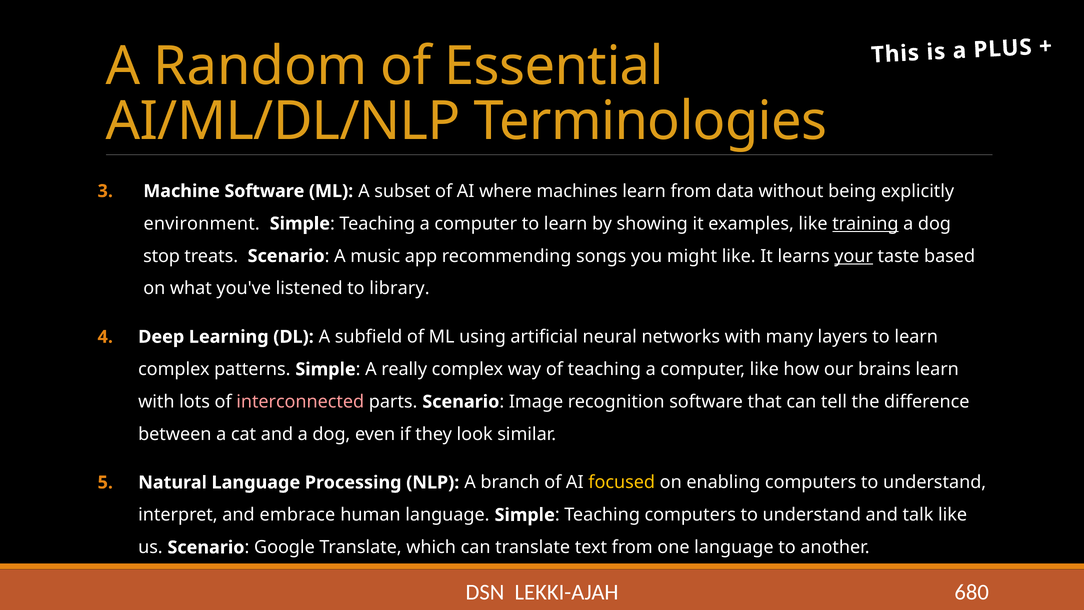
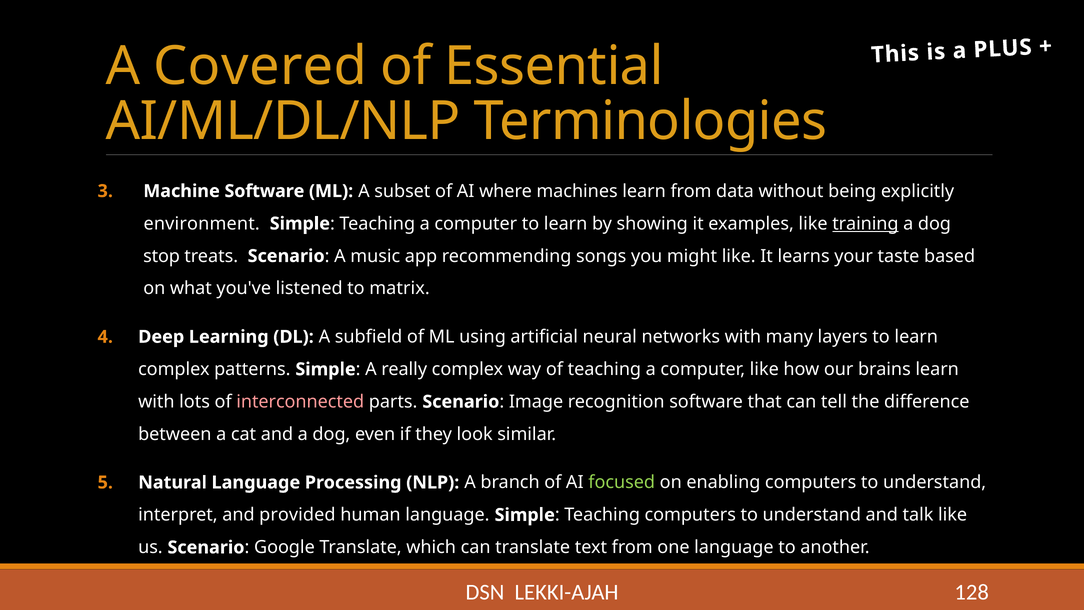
Random: Random -> Covered
your underline: present -> none
library: library -> matrix
focused colour: yellow -> light green
embrace: embrace -> provided
680: 680 -> 128
